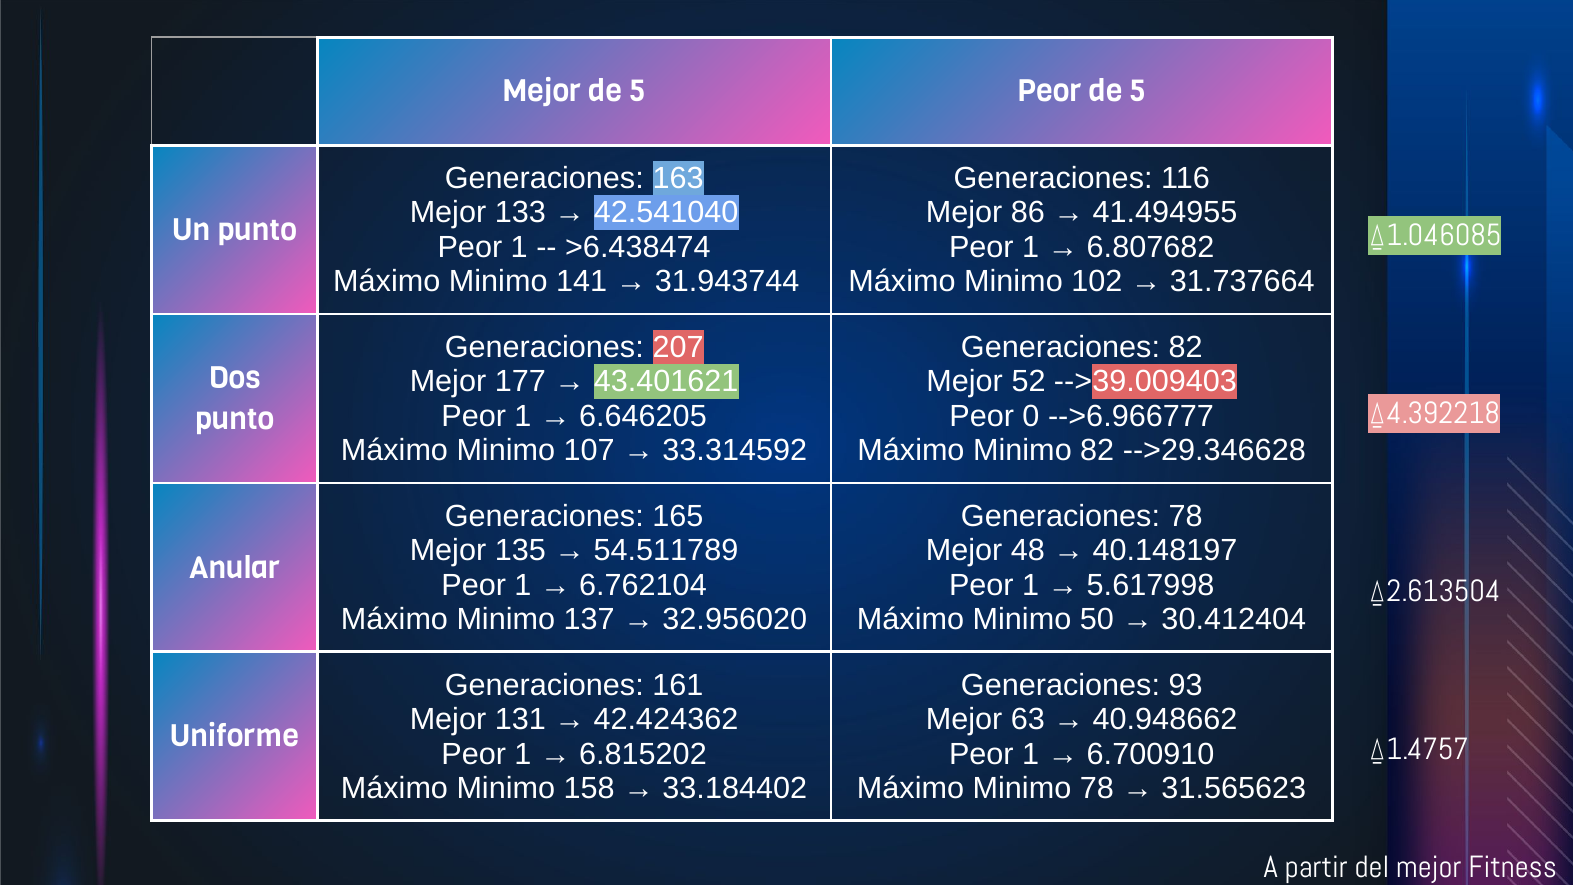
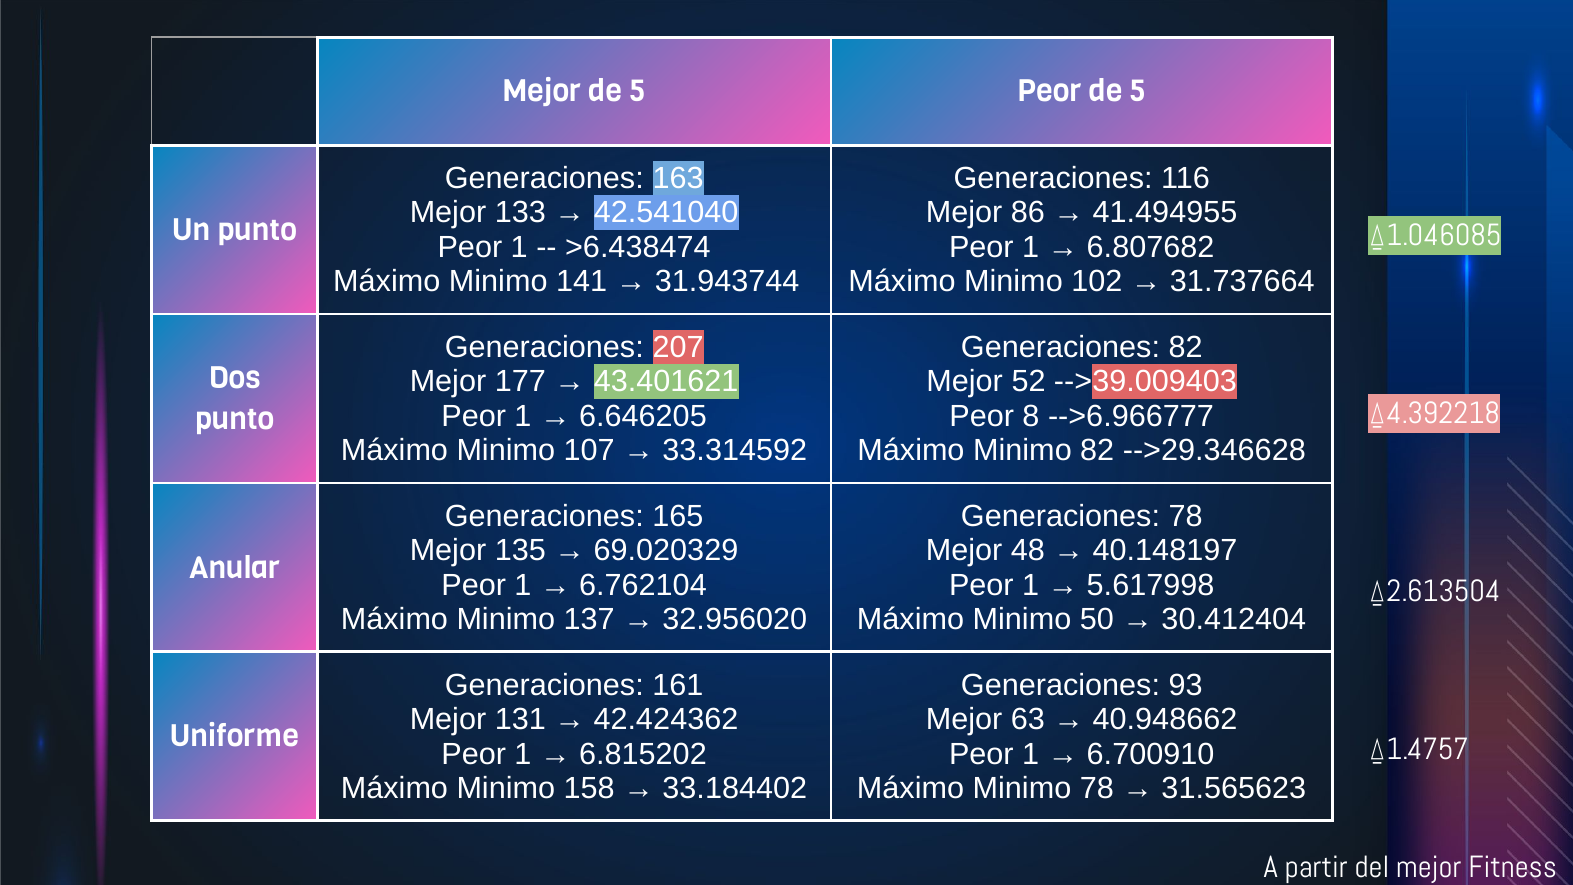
0: 0 -> 8
54.511789: 54.511789 -> 69.020329
